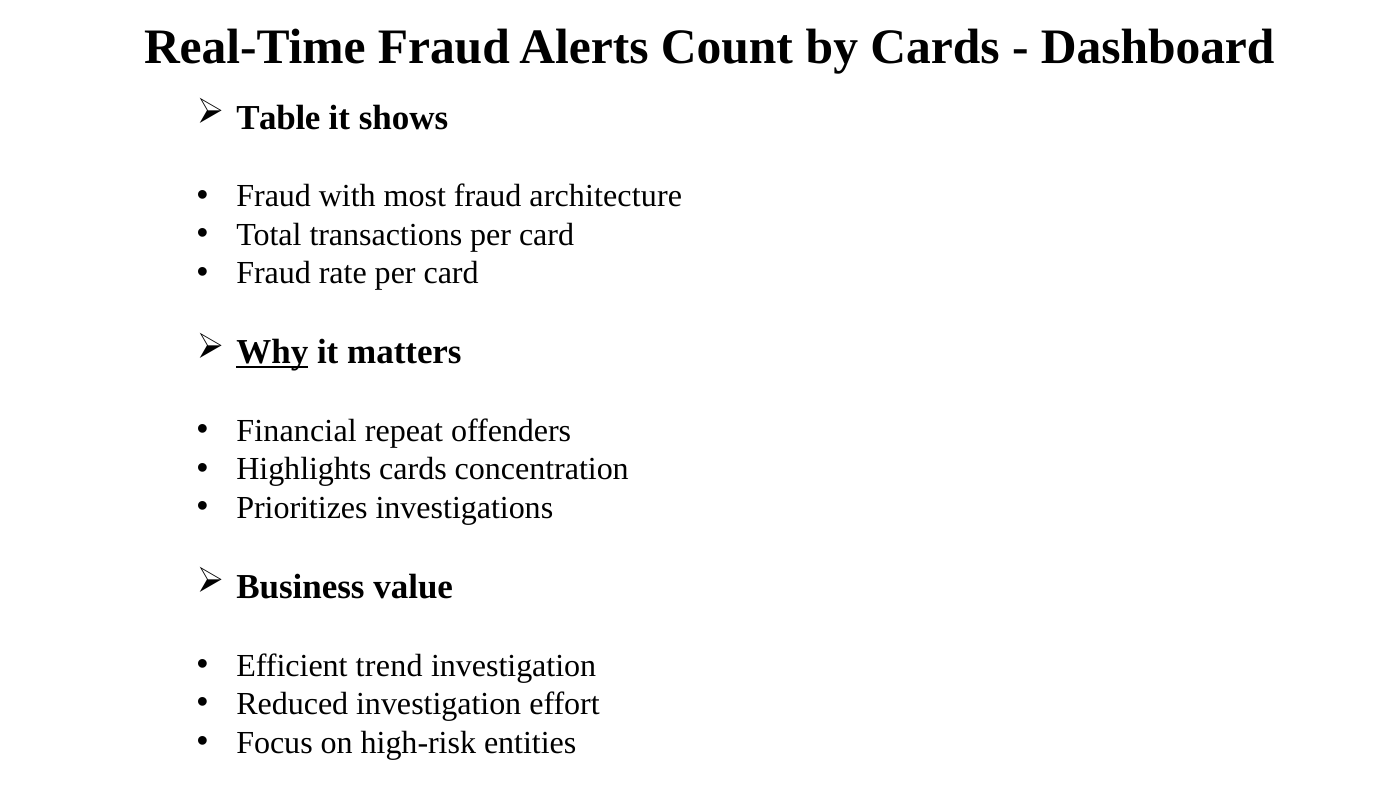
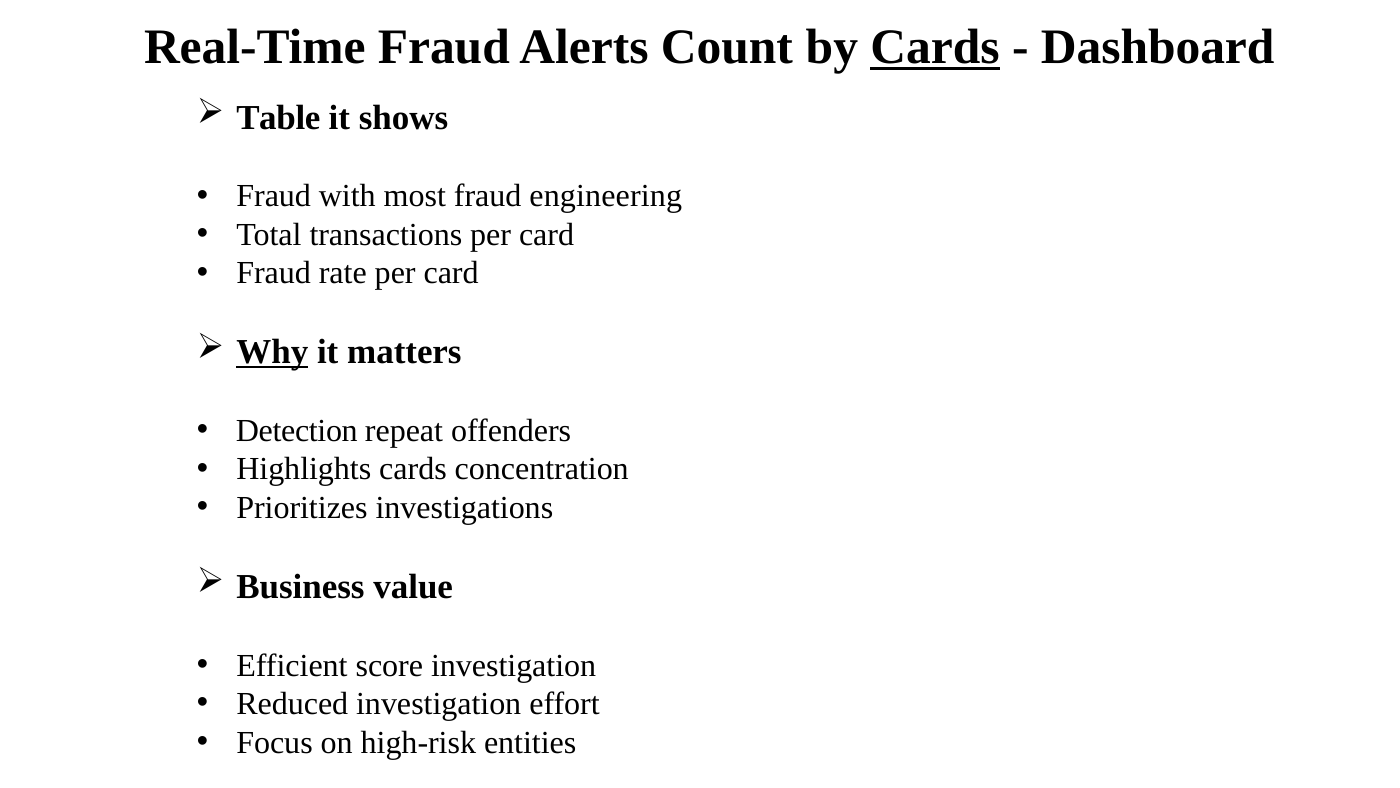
Cards at (935, 47) underline: none -> present
architecture: architecture -> engineering
Financial: Financial -> Detection
trend: trend -> score
